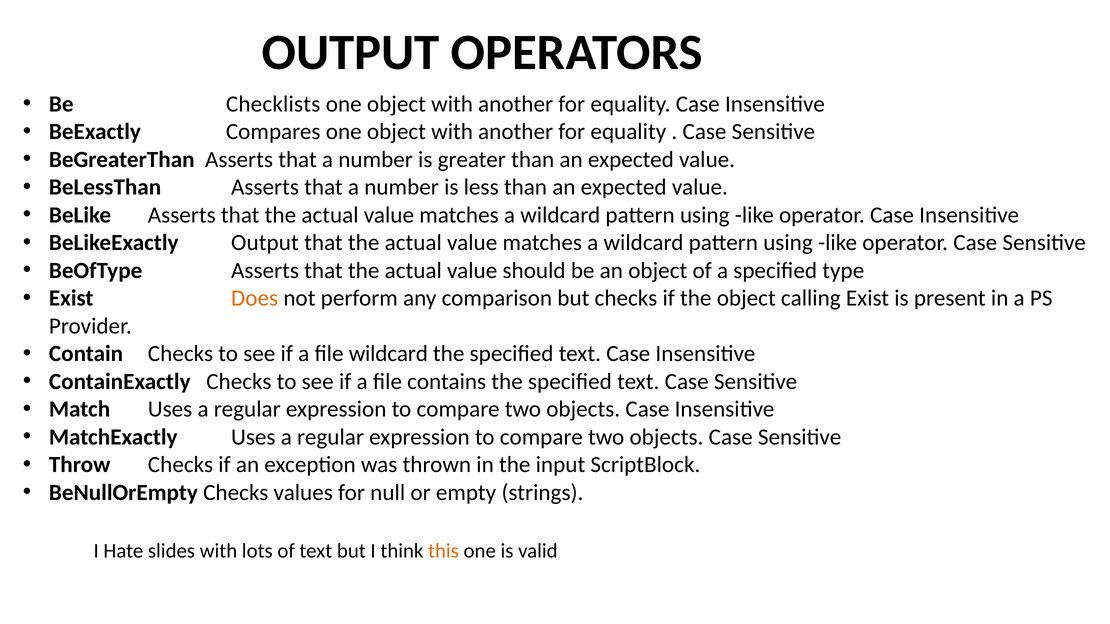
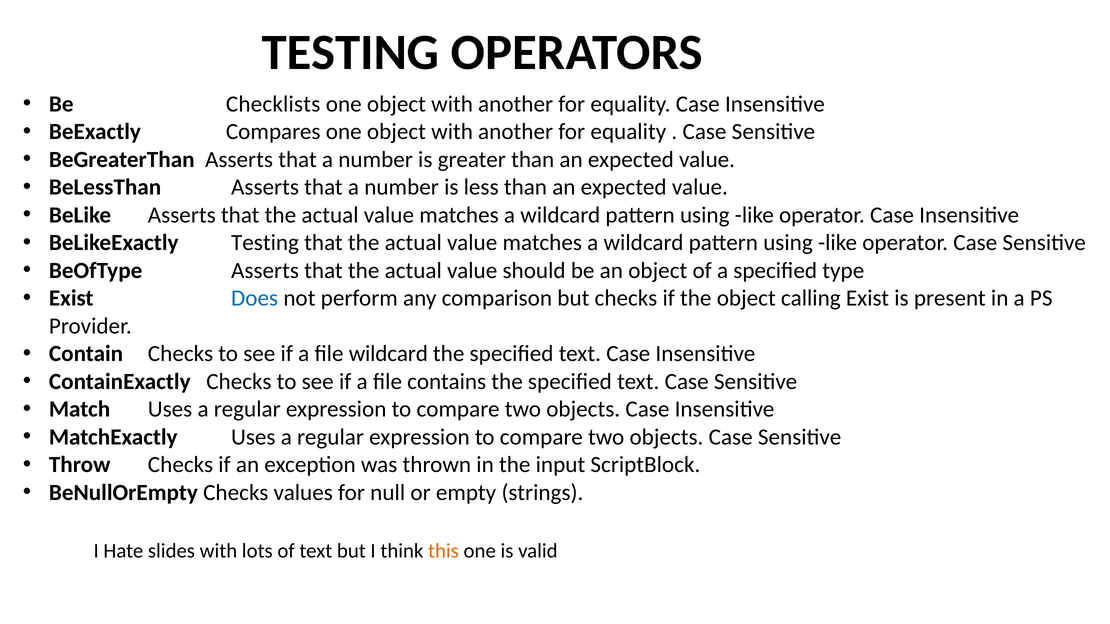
OUTPUT at (351, 53): OUTPUT -> TESTING
BeLikeExactly Output: Output -> Testing
Does colour: orange -> blue
